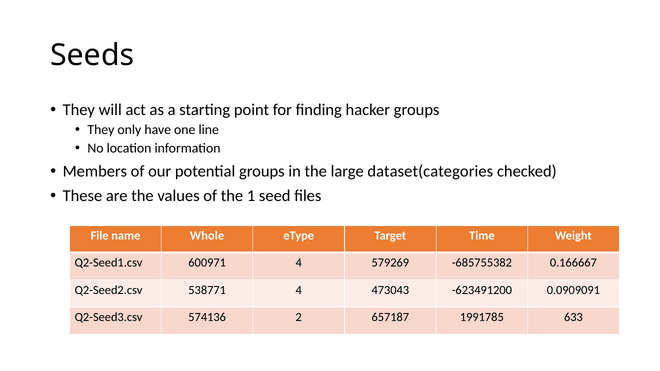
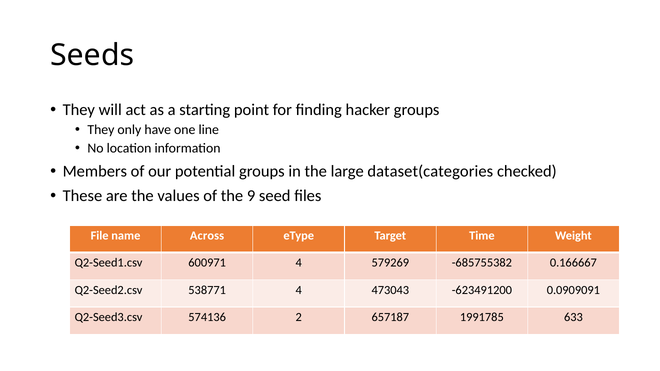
1: 1 -> 9
Whole: Whole -> Across
